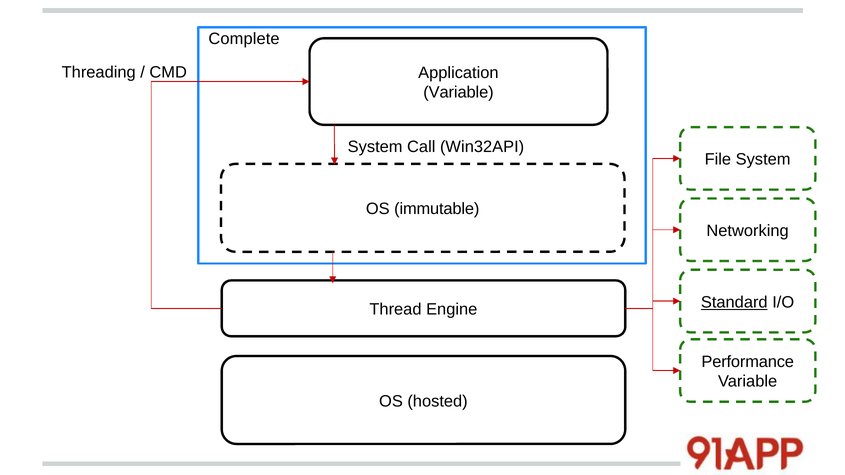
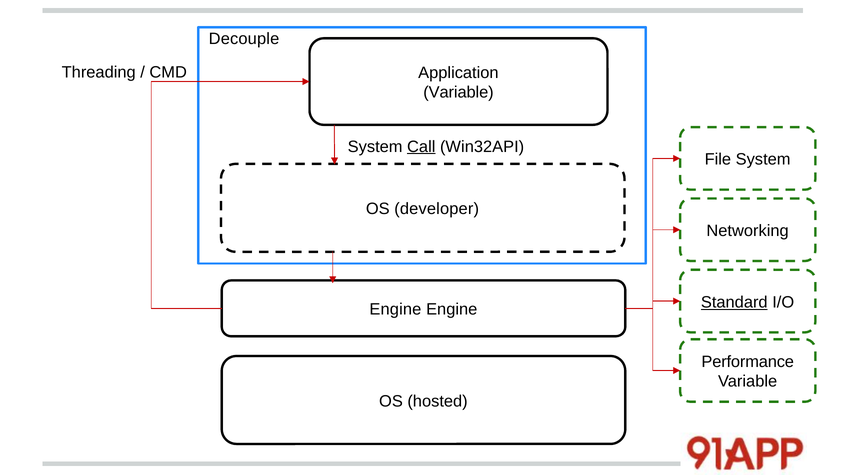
Complete: Complete -> Decouple
Call underline: none -> present
immutable: immutable -> developer
Thread at (395, 310): Thread -> Engine
